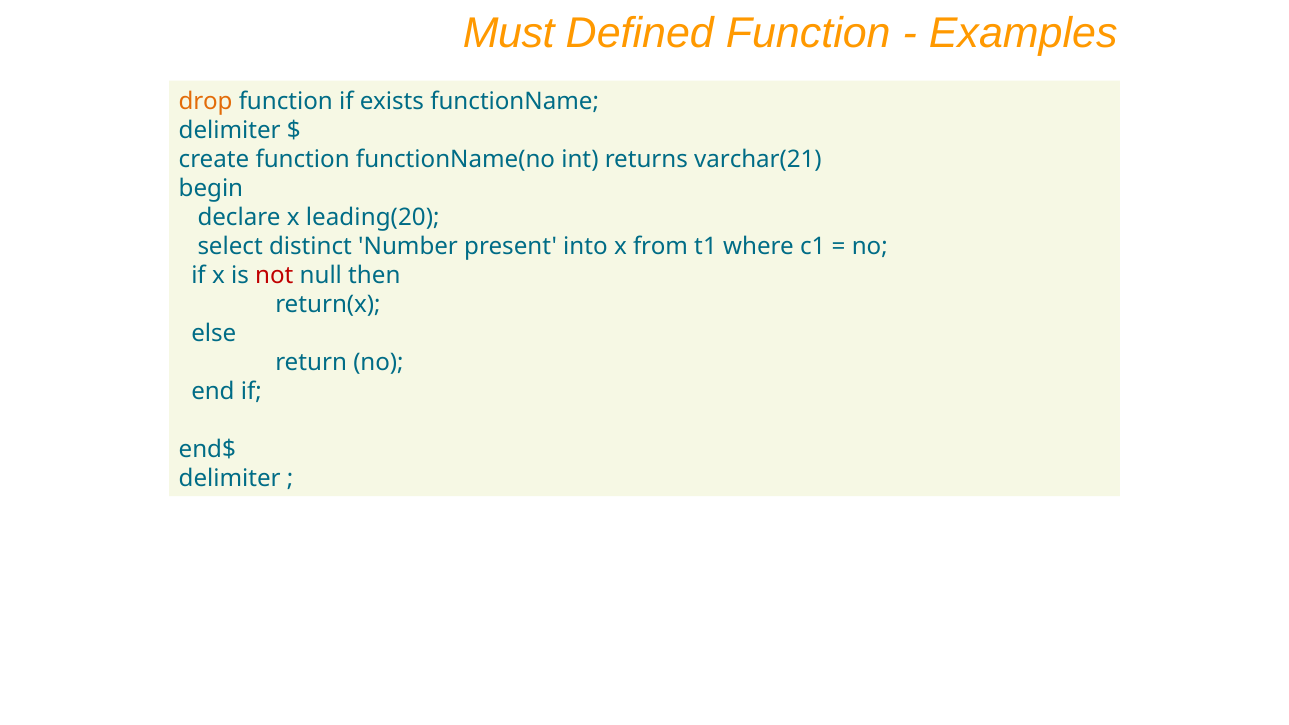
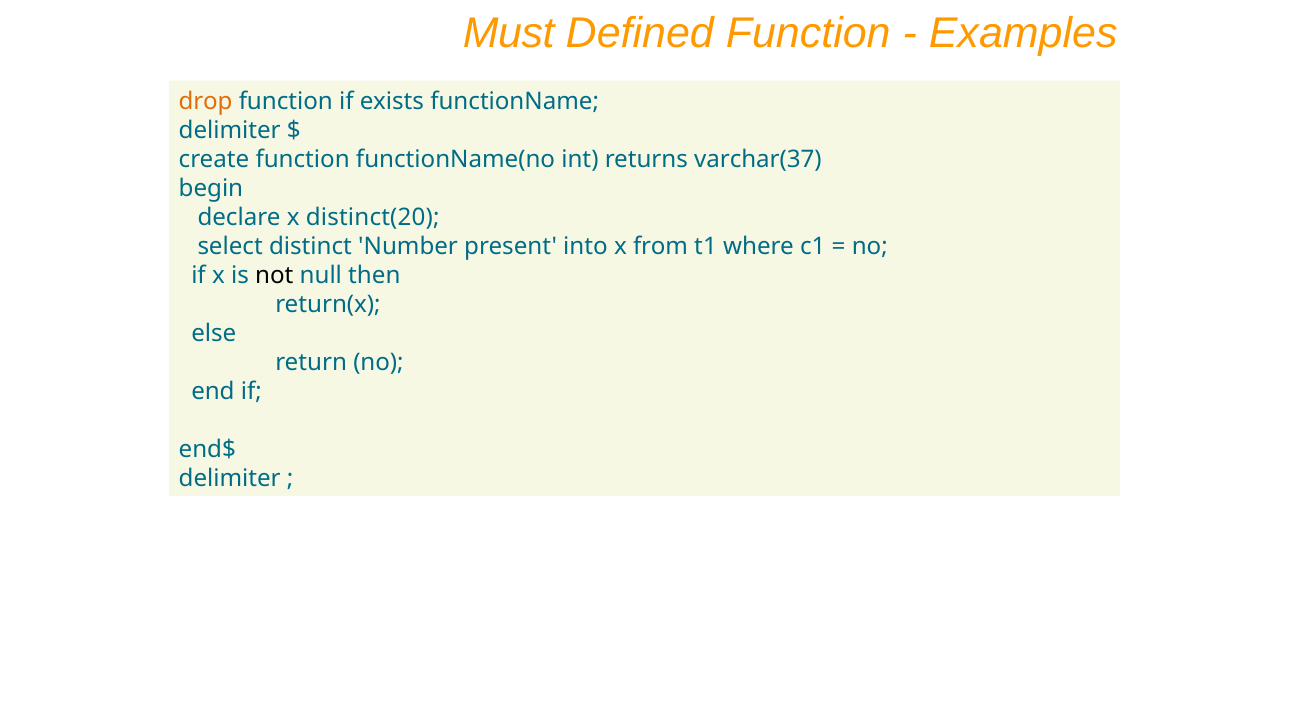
varchar(21: varchar(21 -> varchar(37
leading(20: leading(20 -> distinct(20
not colour: red -> black
